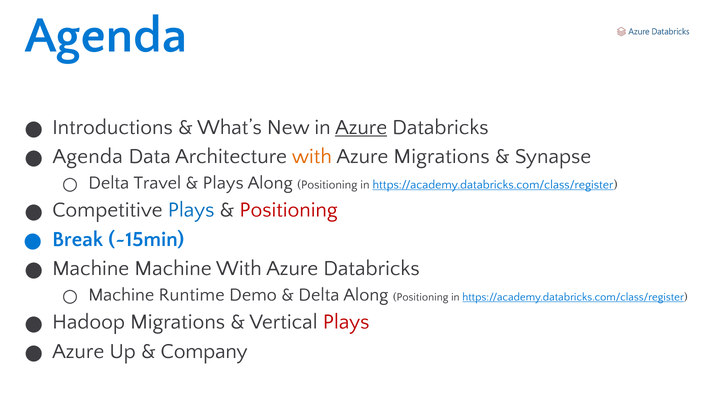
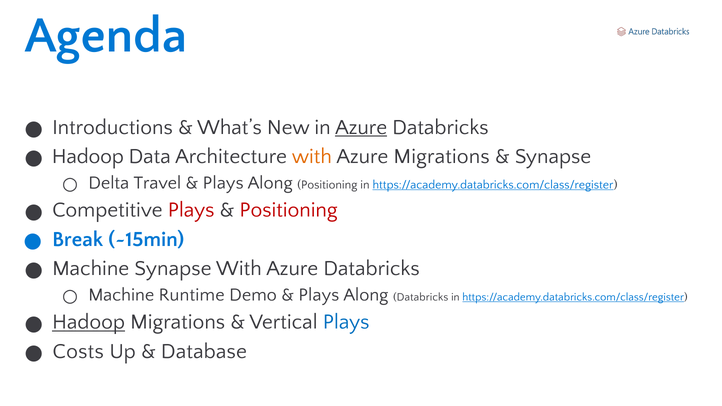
Agenda at (88, 156): Agenda -> Hadoop
Plays at (191, 210) colour: blue -> red
Machine Machine: Machine -> Synapse
Delta at (319, 295): Delta -> Plays
Positioning at (421, 297): Positioning -> Databricks
Hadoop at (89, 322) underline: none -> present
Plays at (346, 322) colour: red -> blue
Azure at (78, 351): Azure -> Costs
Company: Company -> Database
